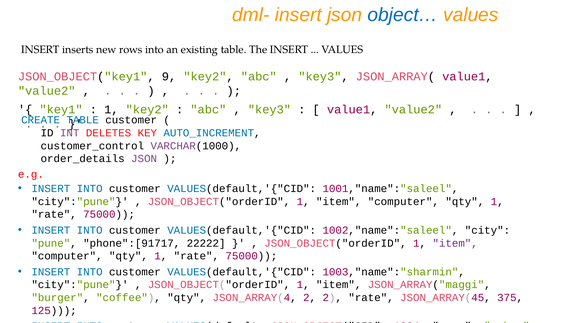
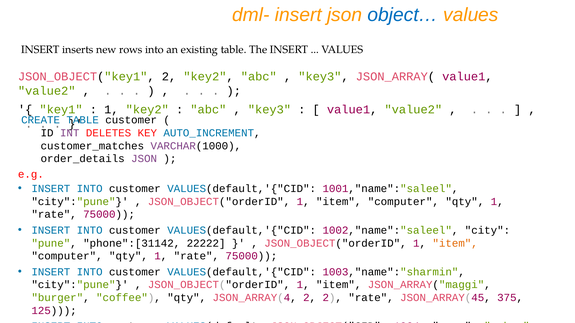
JSON_OBJECT("key1 9: 9 -> 2
customer_control: customer_control -> customer_matches
phone":[91717: phone":[91717 -> phone":[31142
item at (455, 243) colour: purple -> orange
